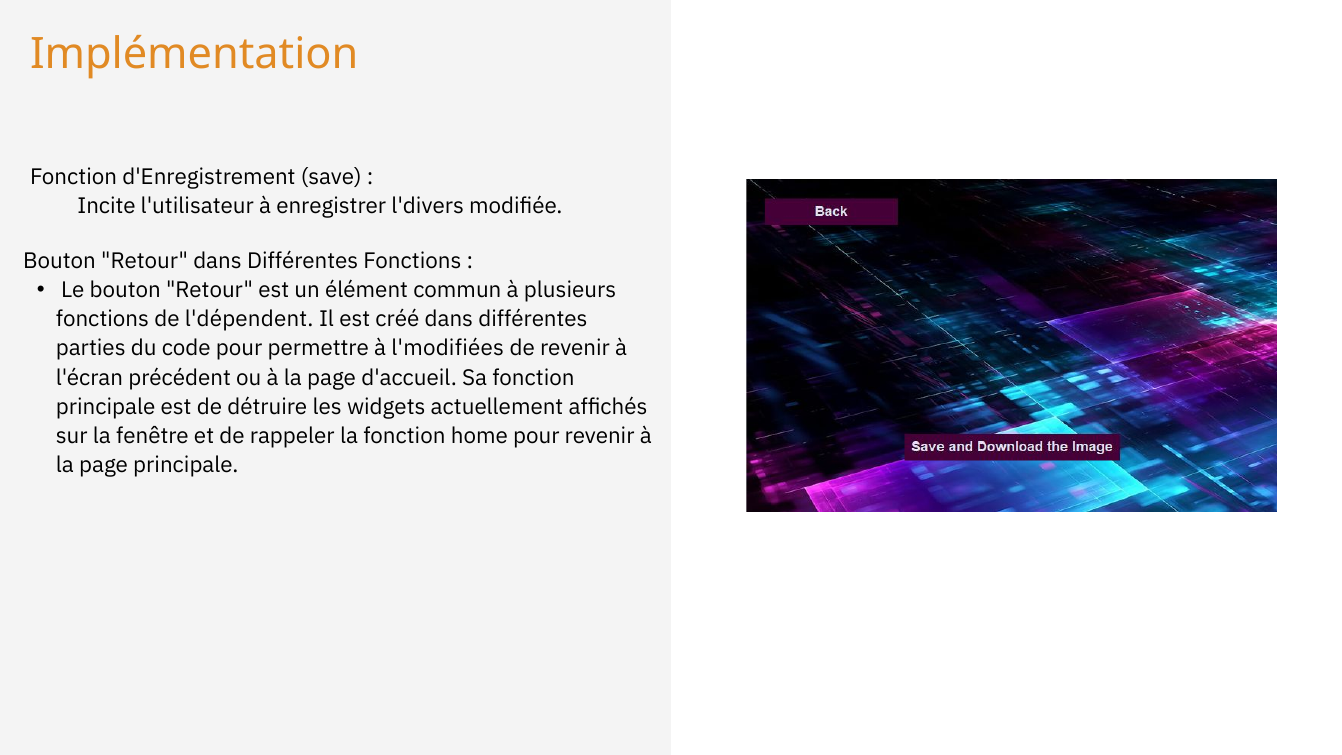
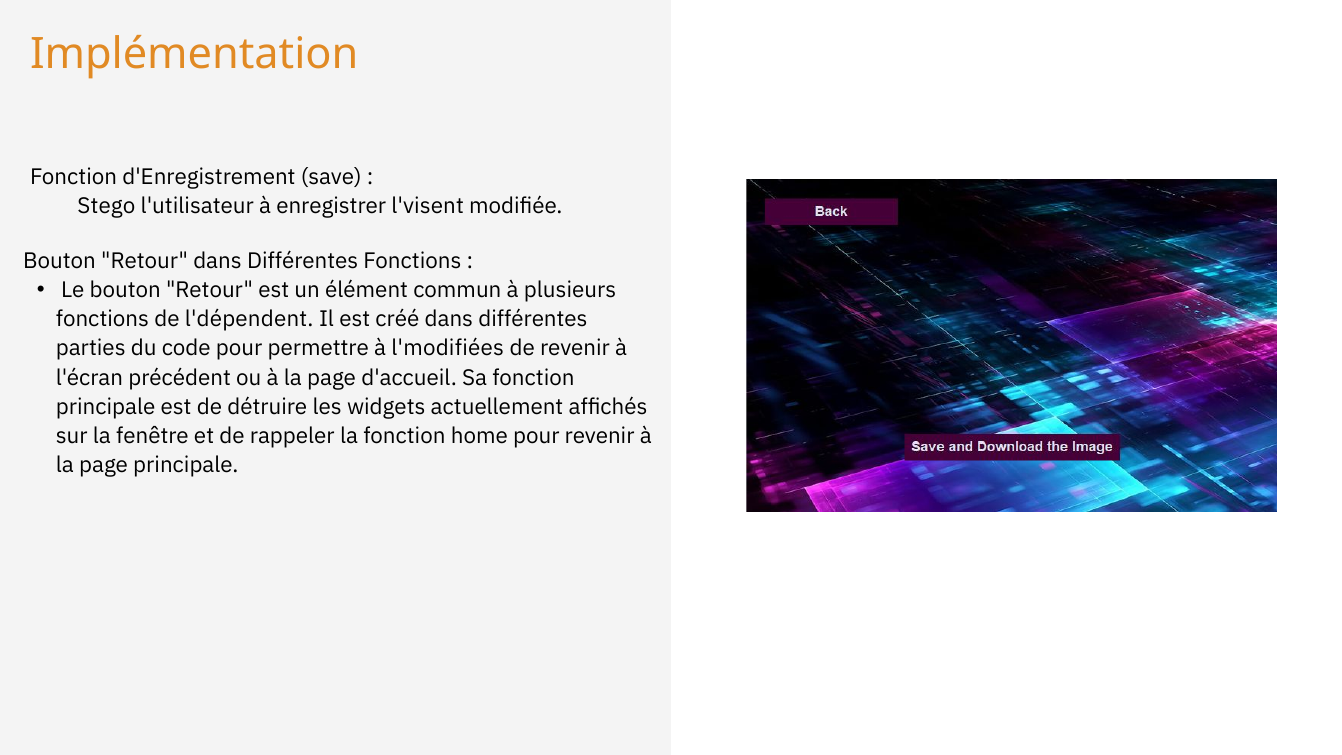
Incite: Incite -> Stego
l'divers: l'divers -> l'visent
